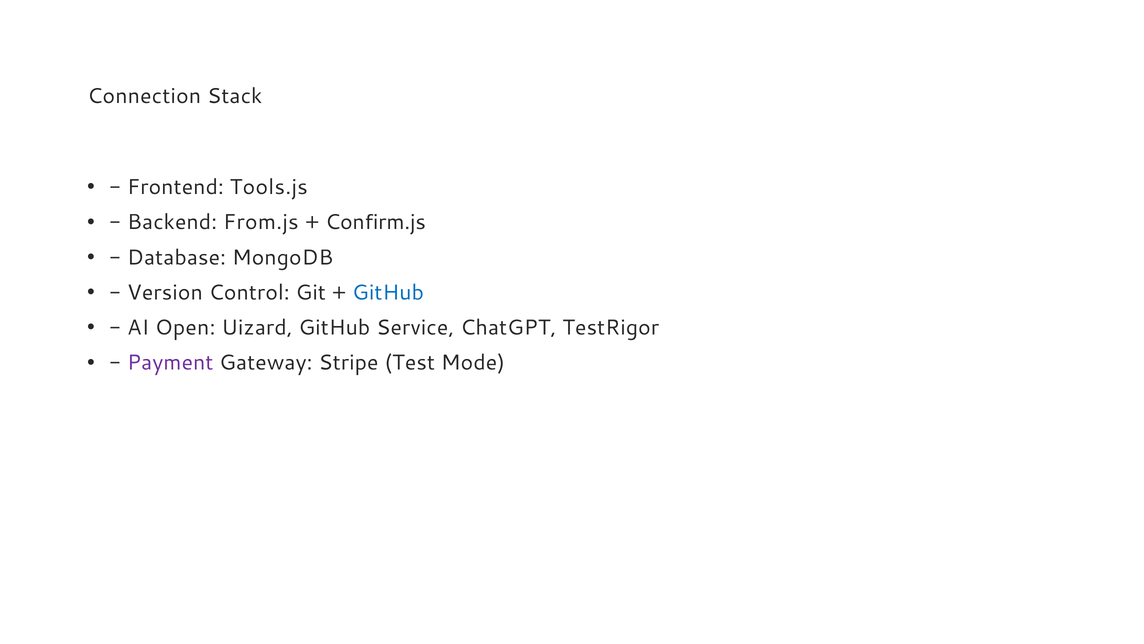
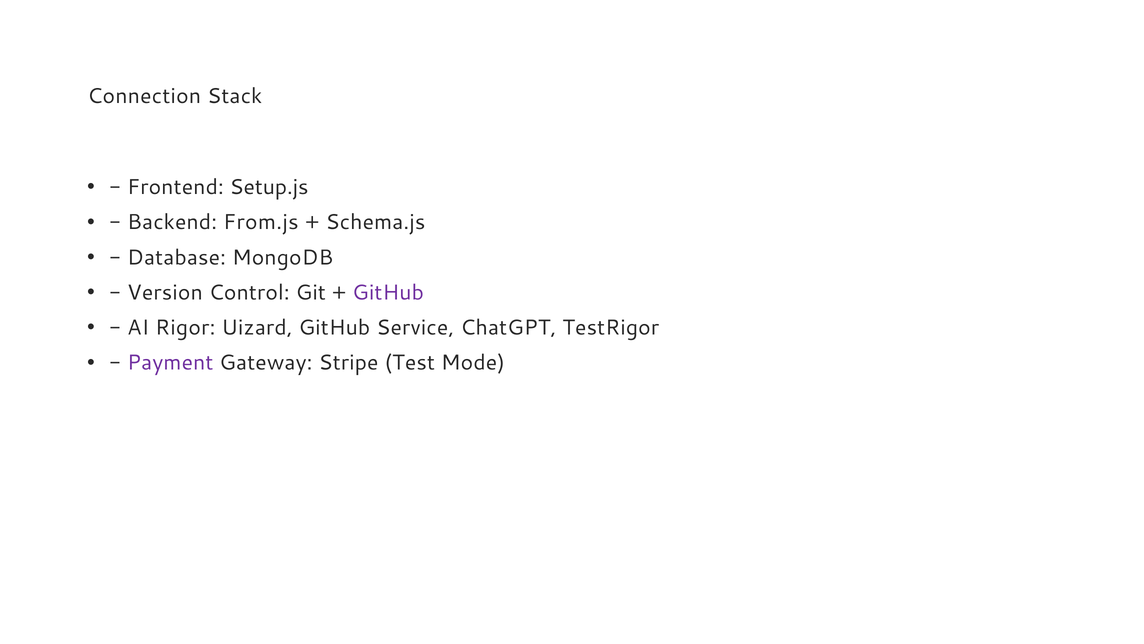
Tools.js: Tools.js -> Setup.js
Confirm.js: Confirm.js -> Schema.js
GitHub at (388, 292) colour: blue -> purple
Open: Open -> Rigor
